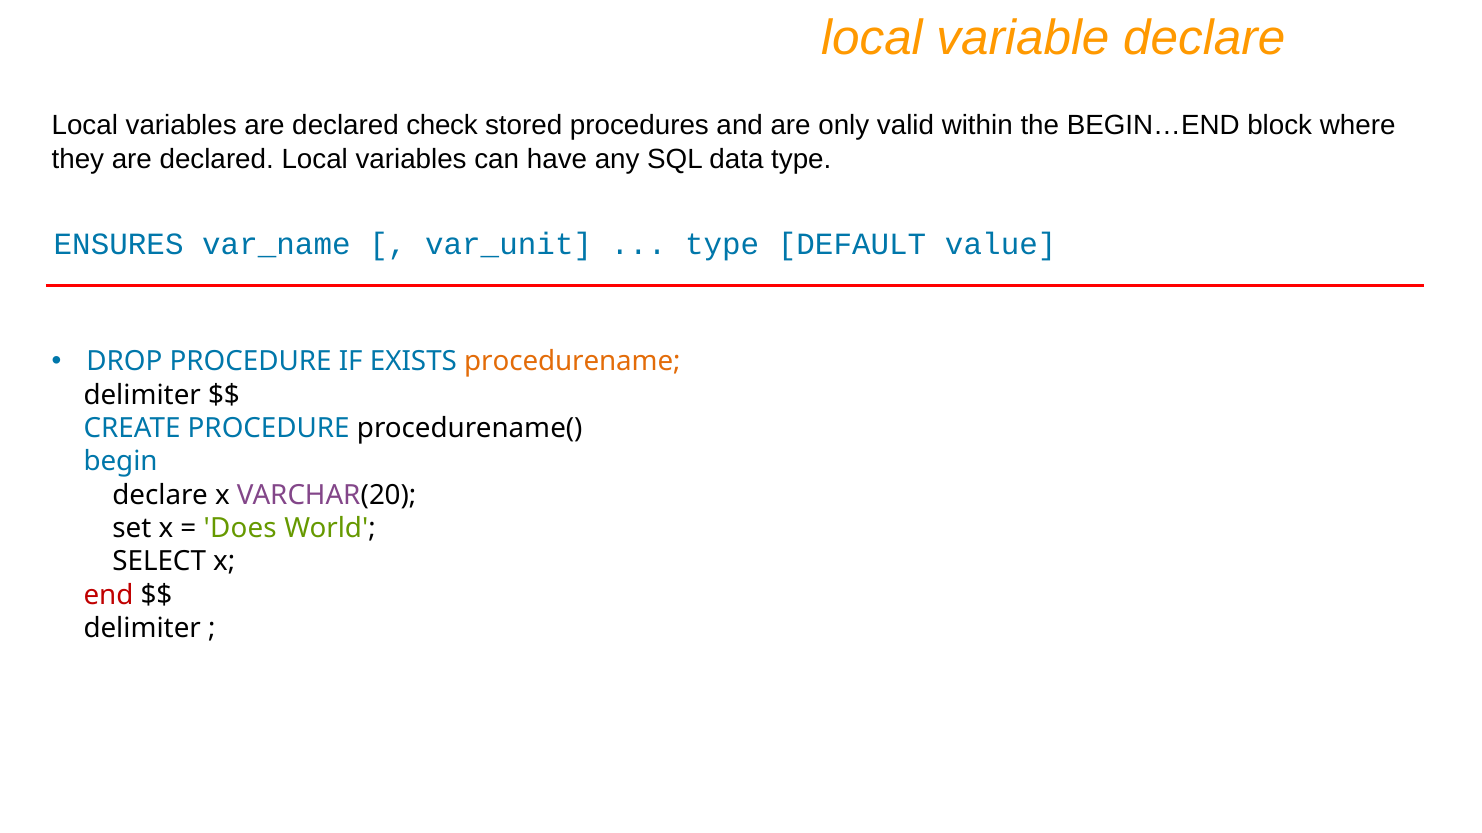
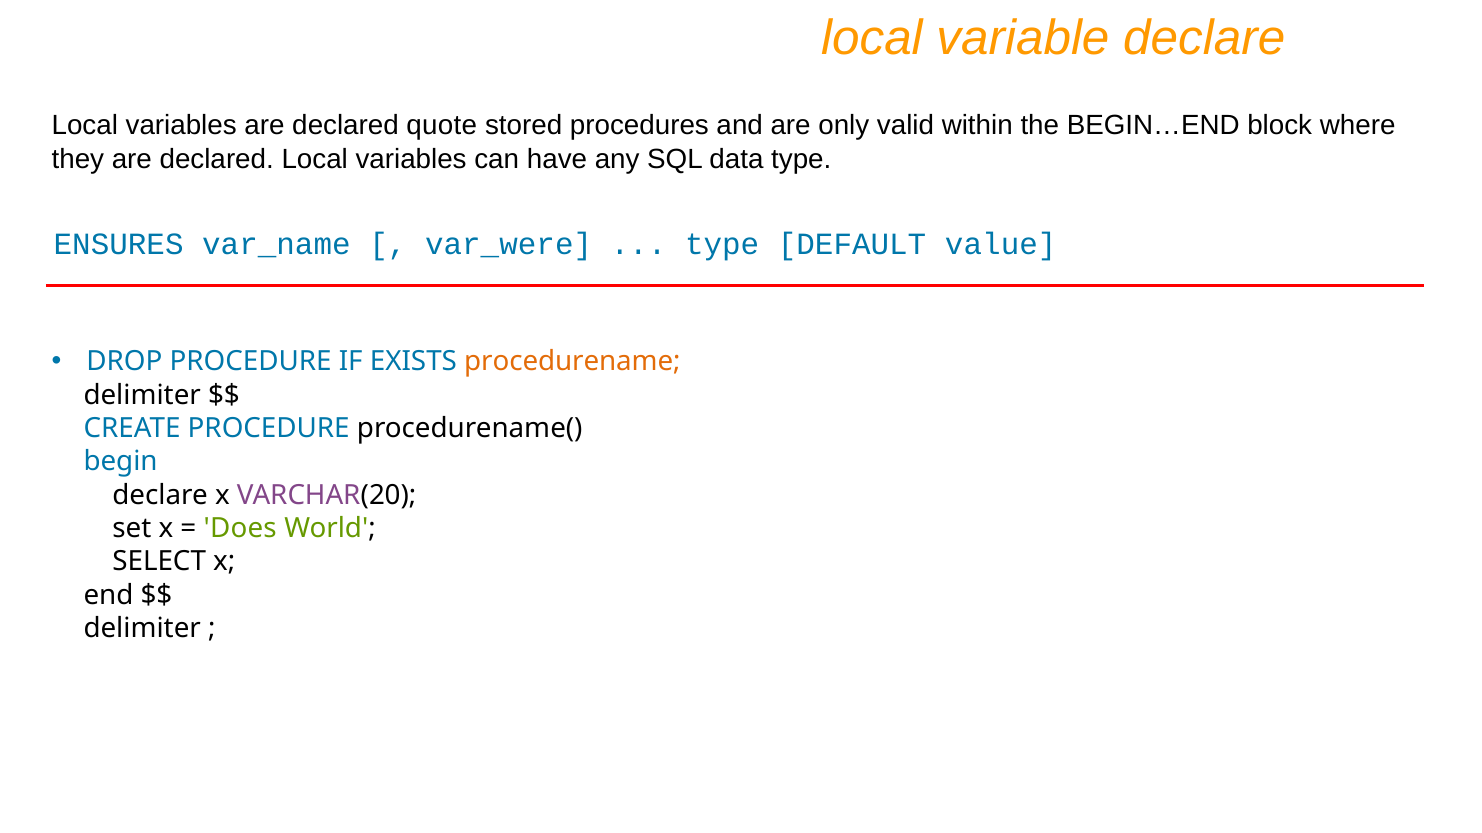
check: check -> quote
var_unit: var_unit -> var_were
end colour: red -> black
